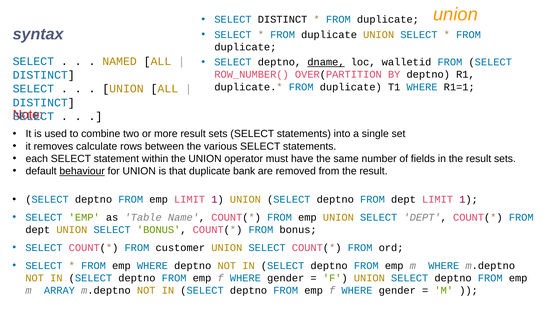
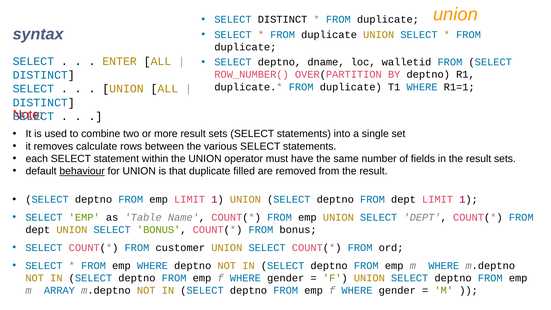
dname underline: present -> none
NAMED: NAMED -> ENTER
bank: bank -> filled
